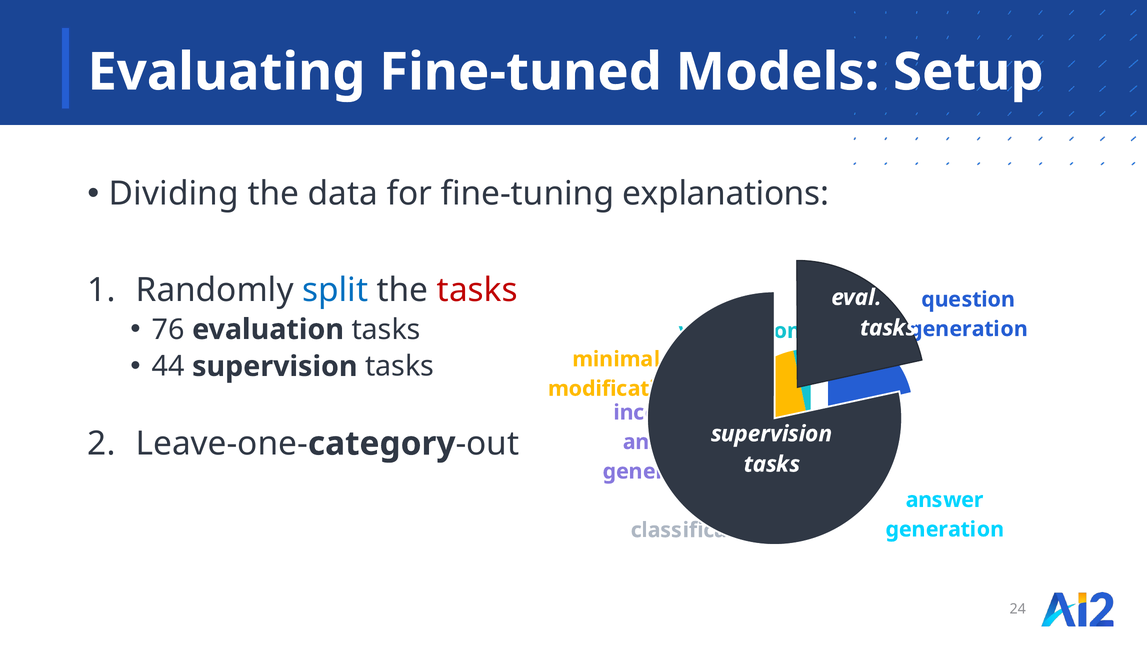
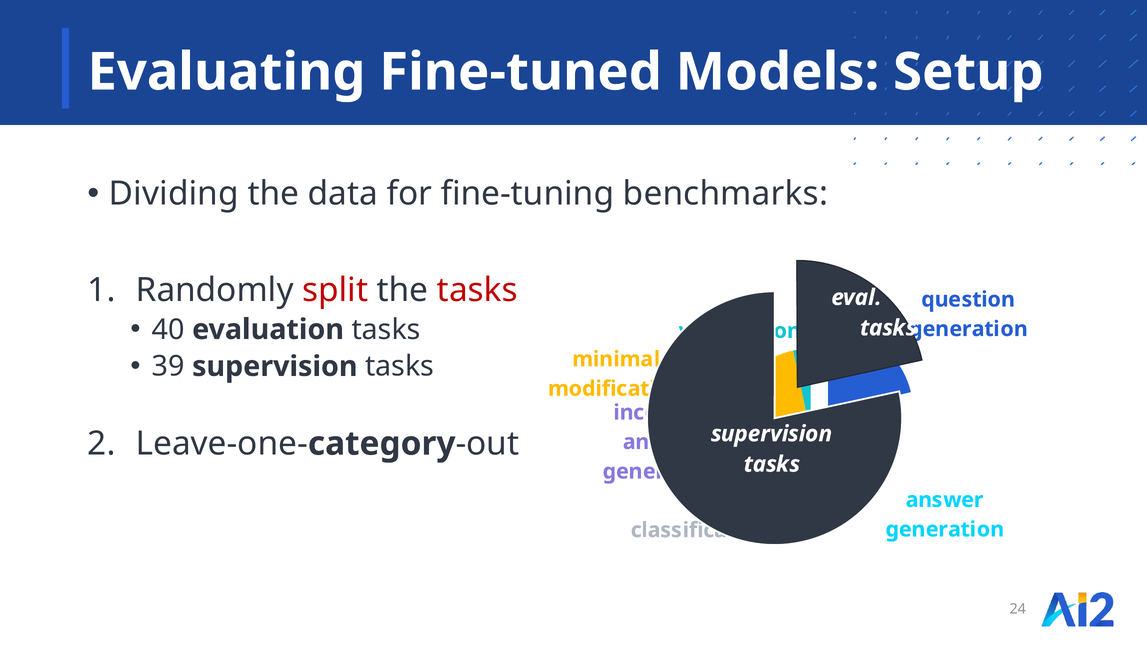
explanations: explanations -> benchmarks
split colour: blue -> red
76: 76 -> 40
44: 44 -> 39
